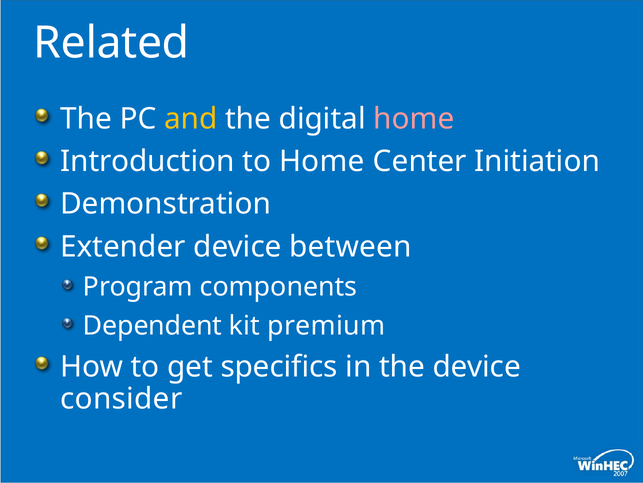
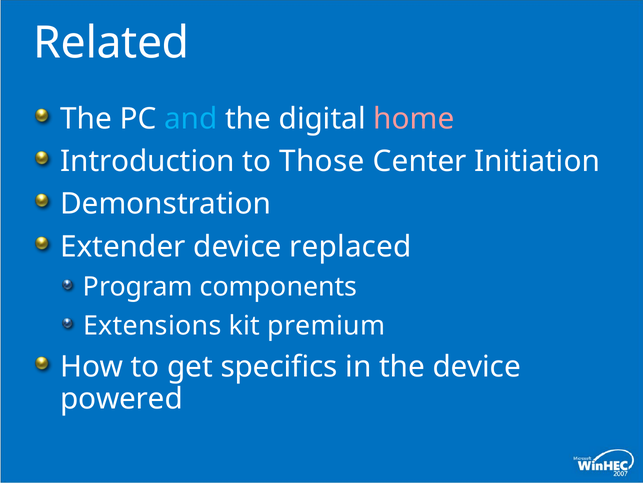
and colour: yellow -> light blue
to Home: Home -> Those
between: between -> replaced
Dependent: Dependent -> Extensions
consider: consider -> powered
